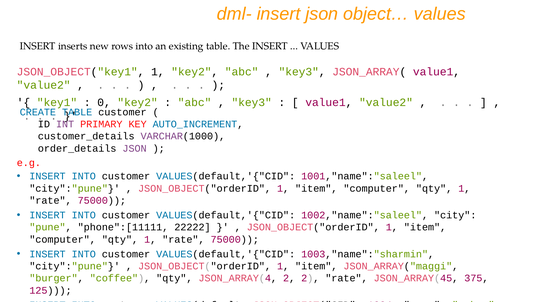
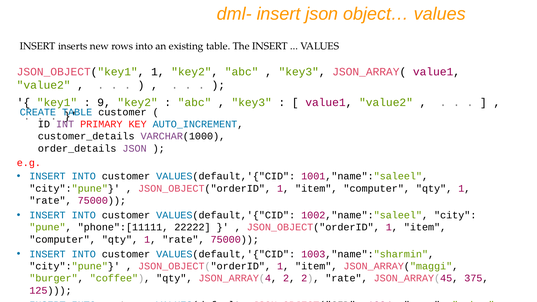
0: 0 -> 9
